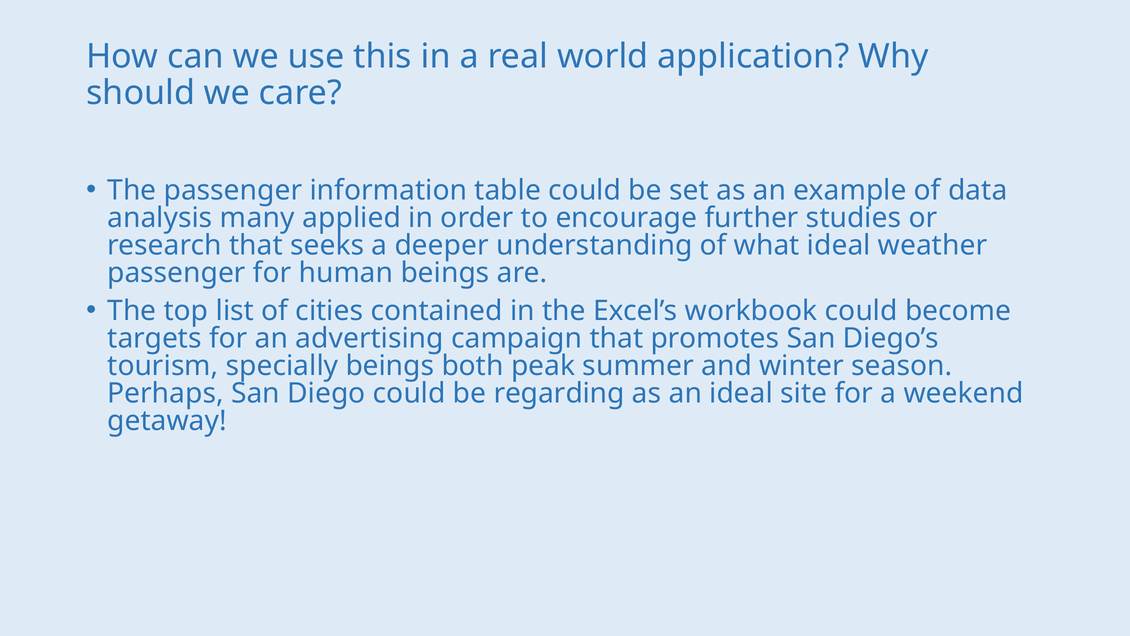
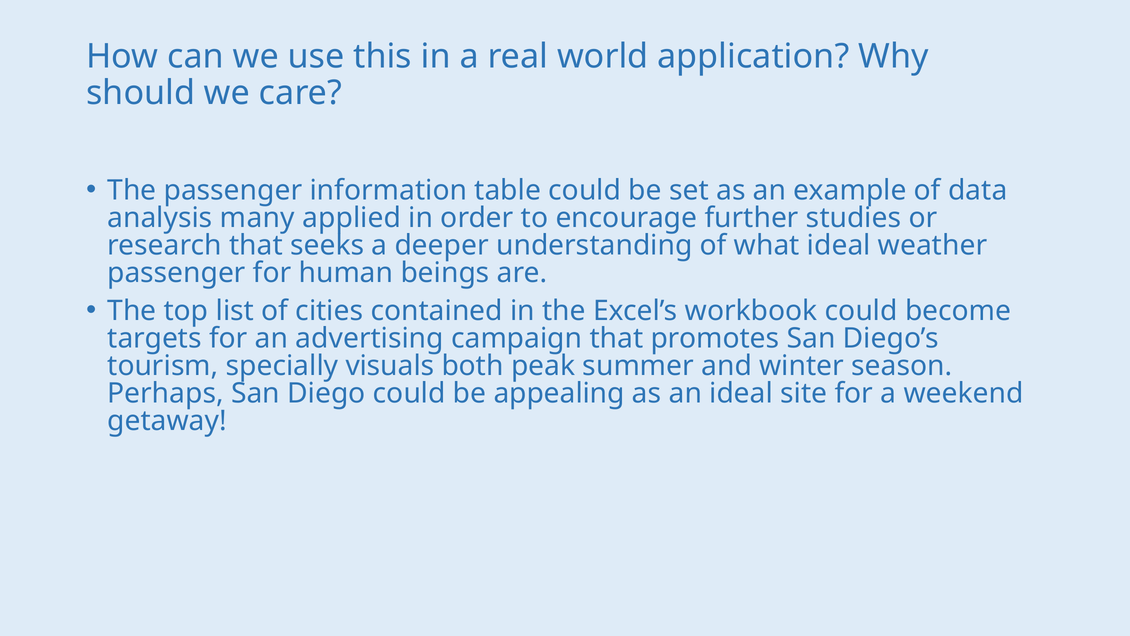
specially beings: beings -> visuals
regarding: regarding -> appealing
